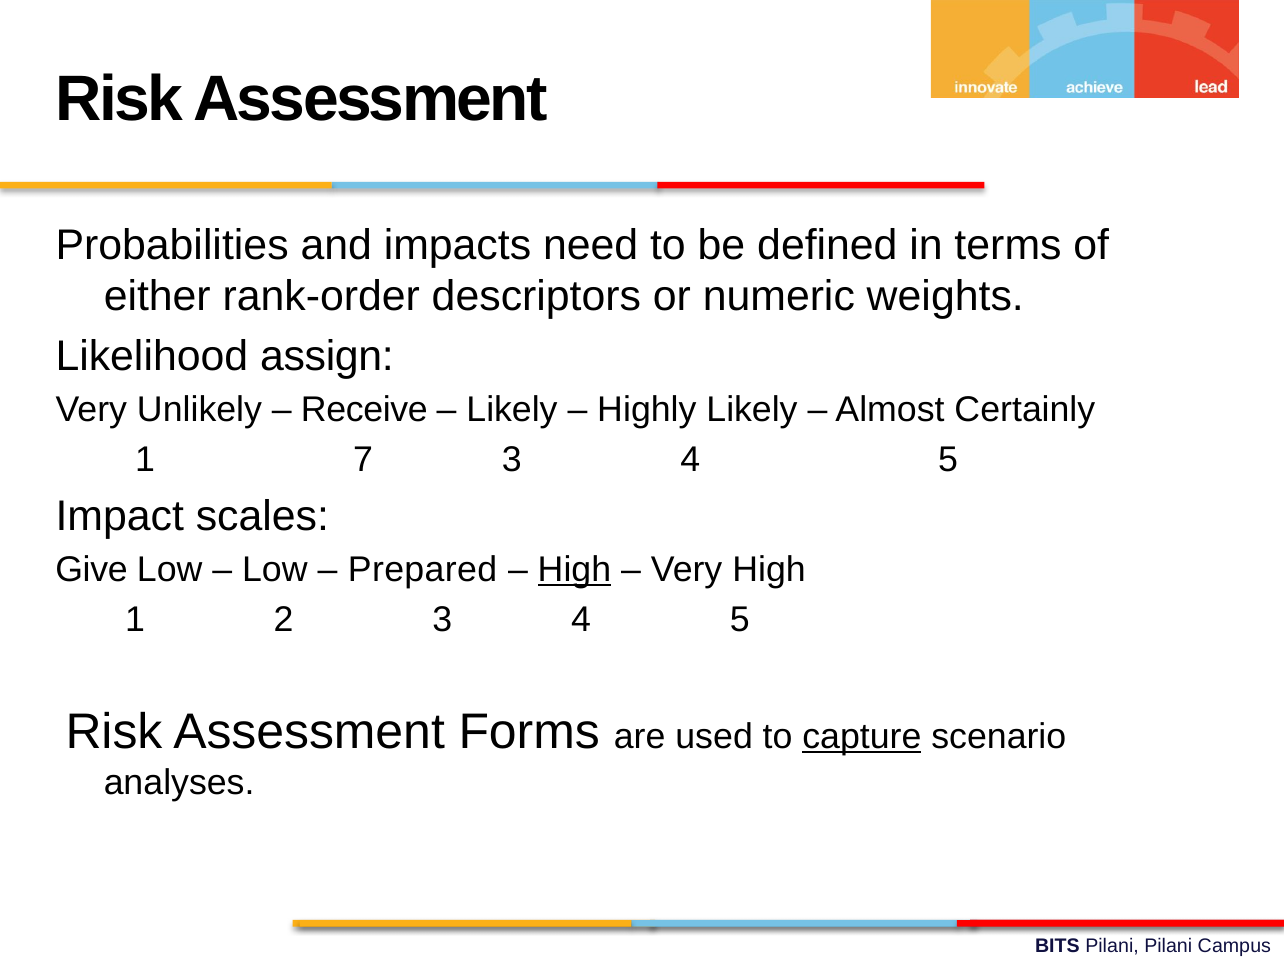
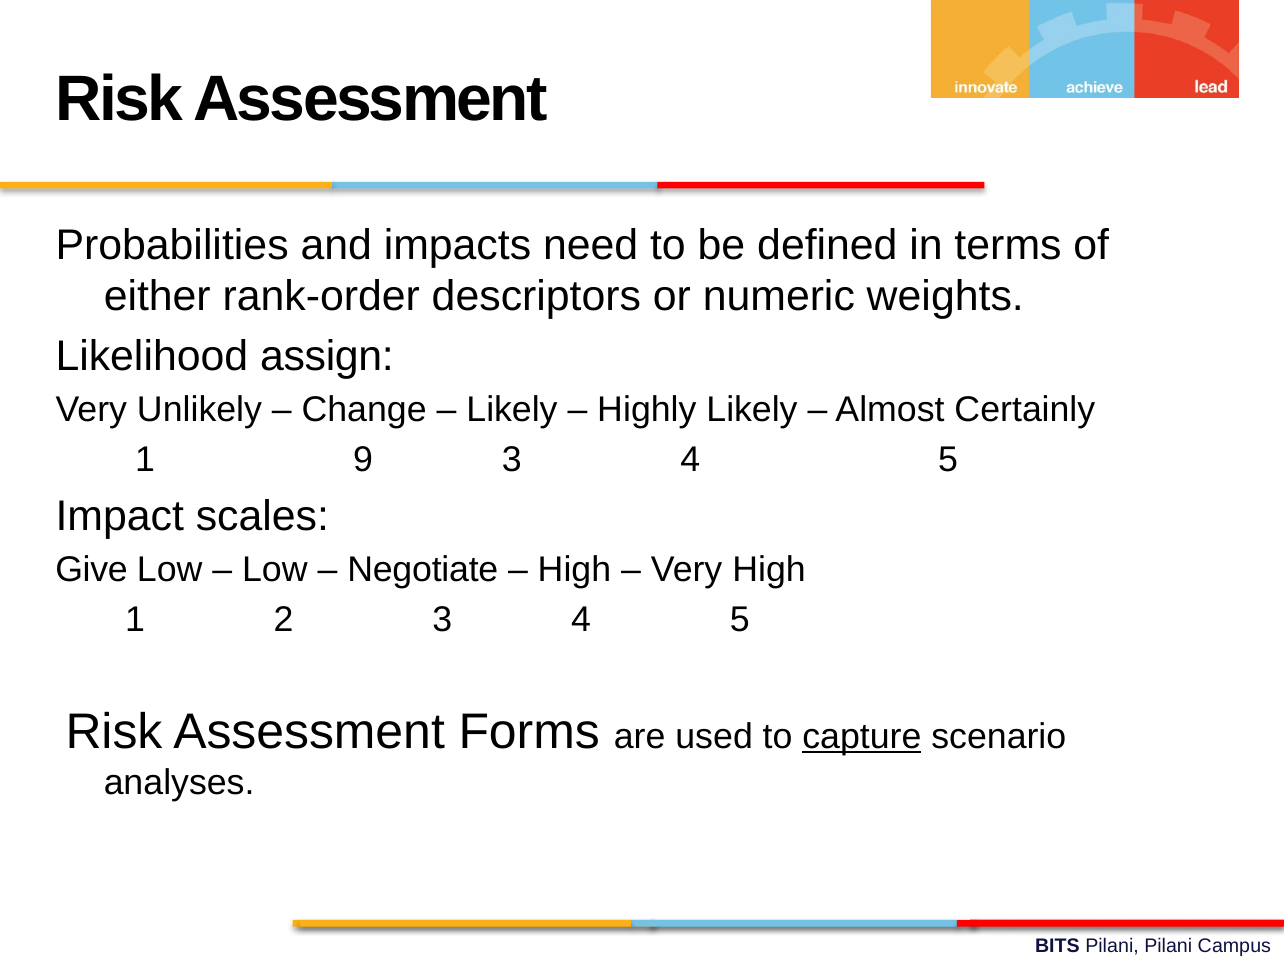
Receive: Receive -> Change
7: 7 -> 9
Prepared: Prepared -> Negotiate
High at (574, 570) underline: present -> none
